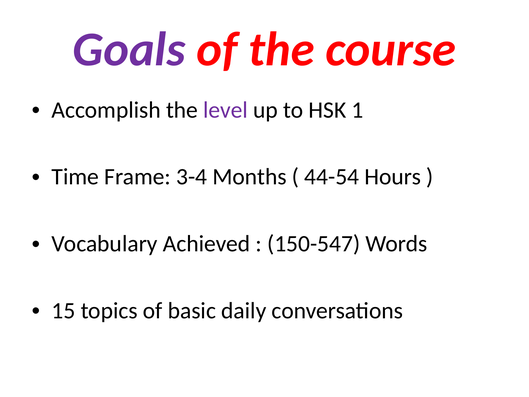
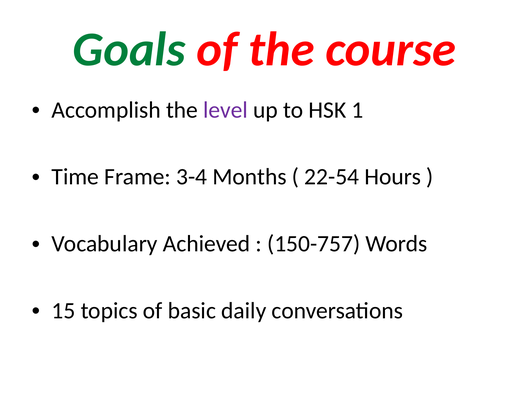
Goals colour: purple -> green
44-54: 44-54 -> 22-54
150-547: 150-547 -> 150-757
